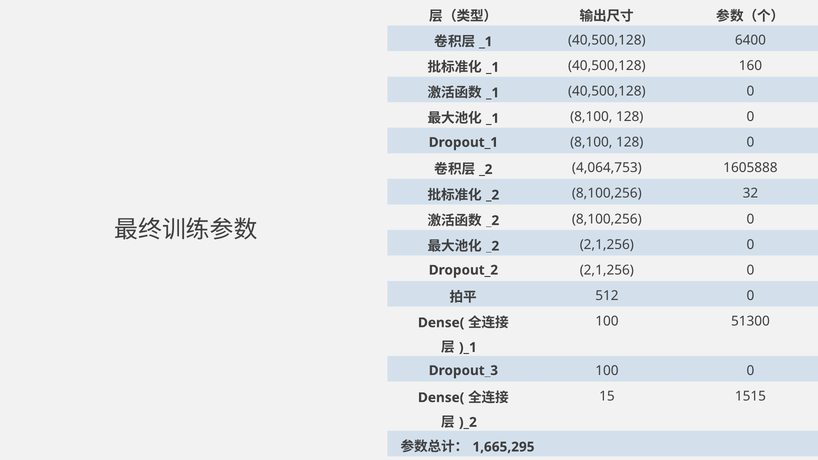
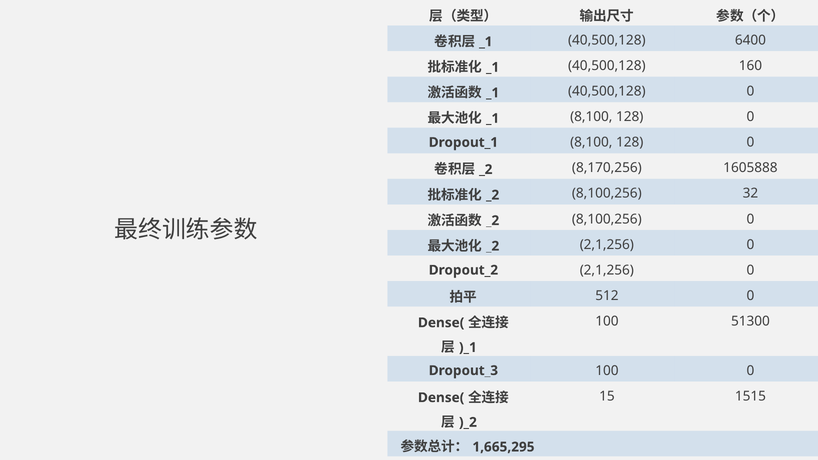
4,064,753: 4,064,753 -> 8,170,256
